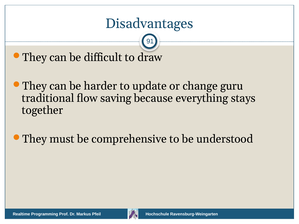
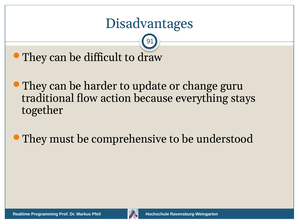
saving: saving -> action
